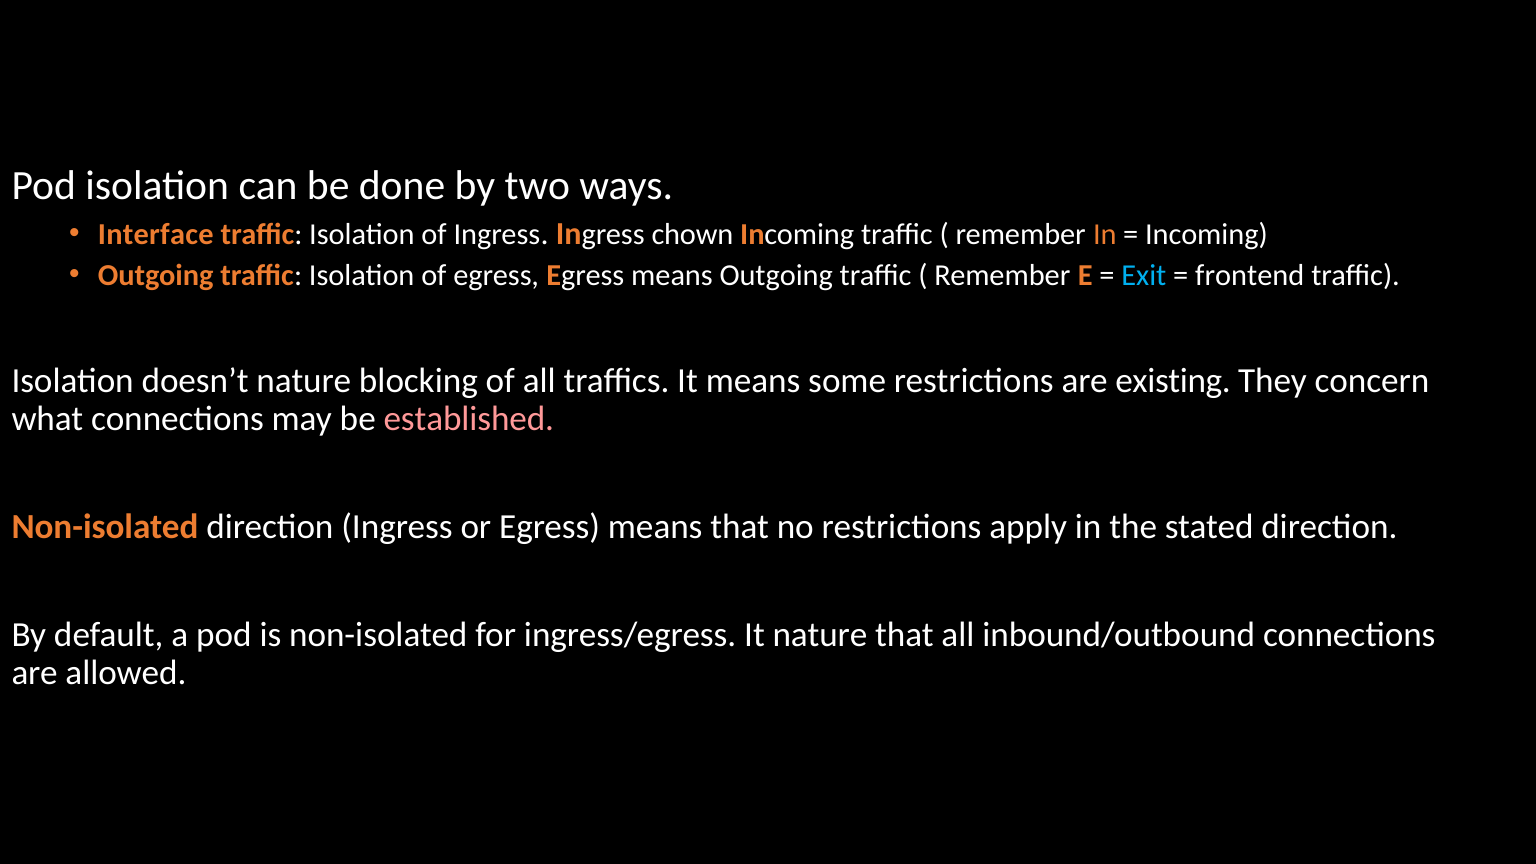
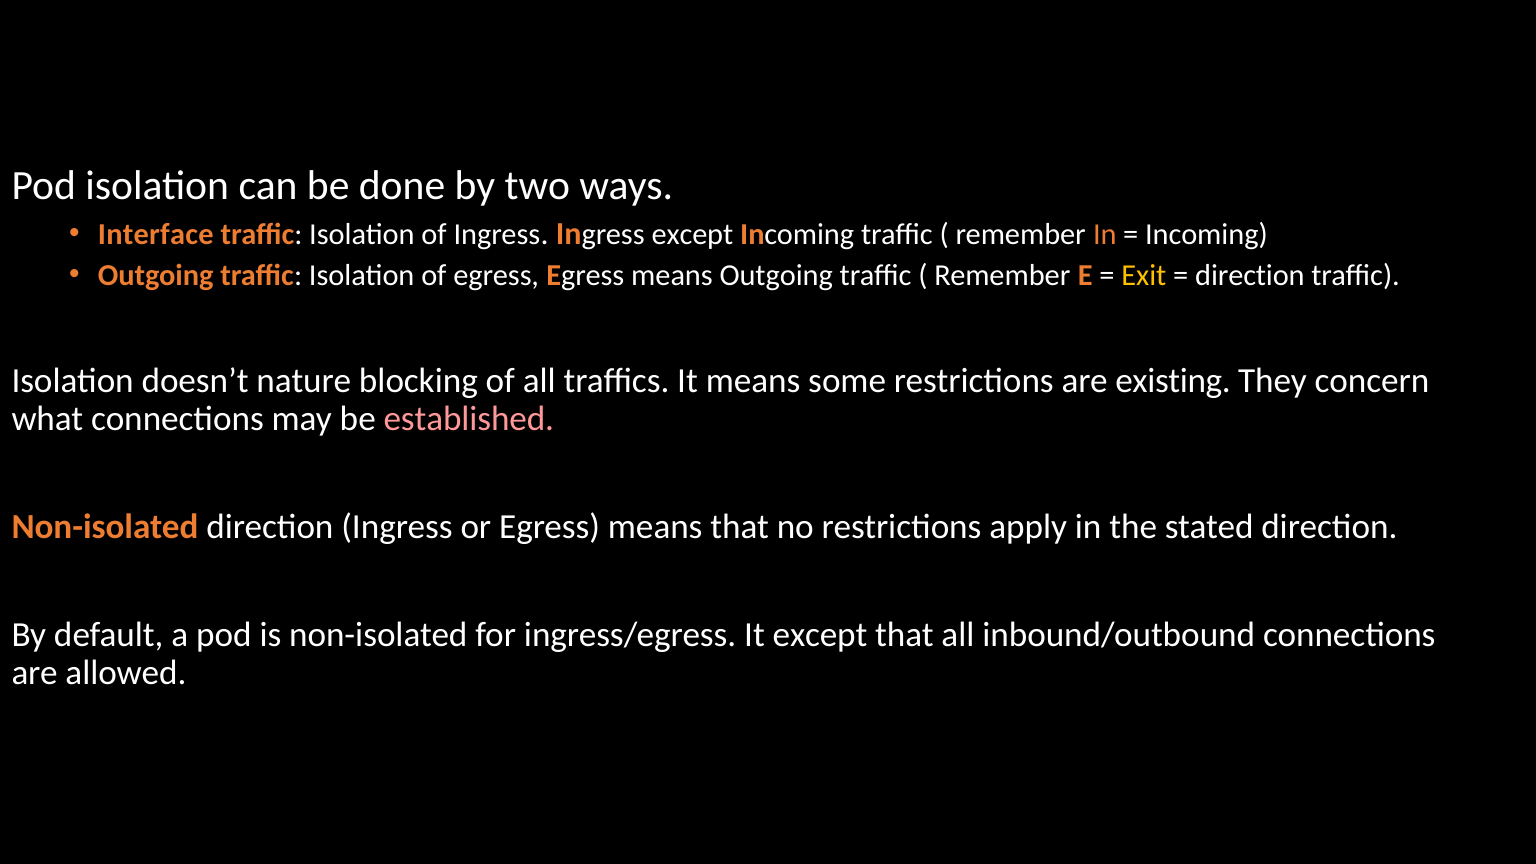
Ingress chown: chown -> except
Exit colour: light blue -> yellow
frontend at (1250, 275): frontend -> direction
It nature: nature -> except
